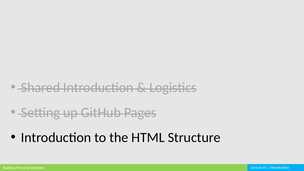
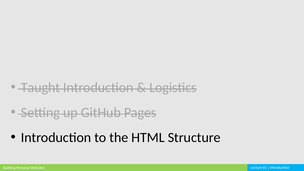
Shared: Shared -> Taught
